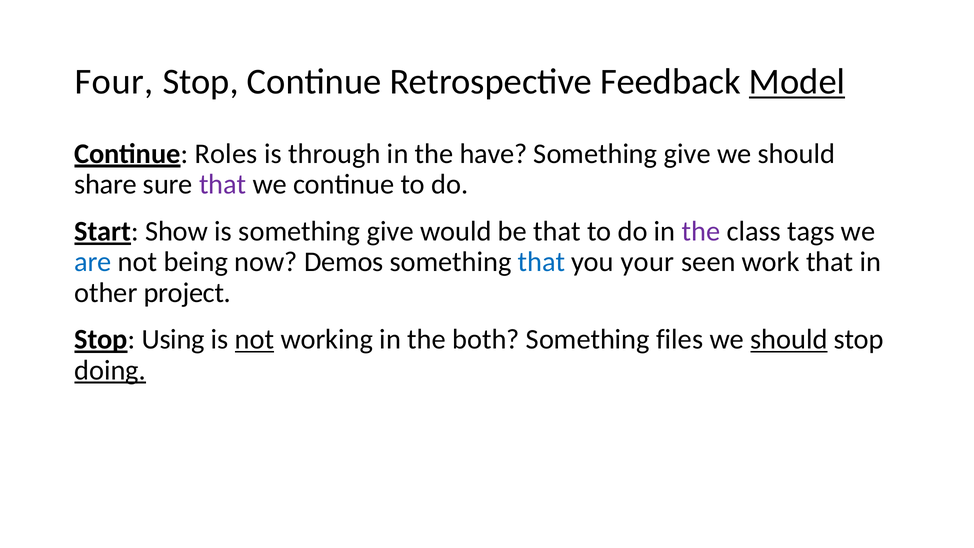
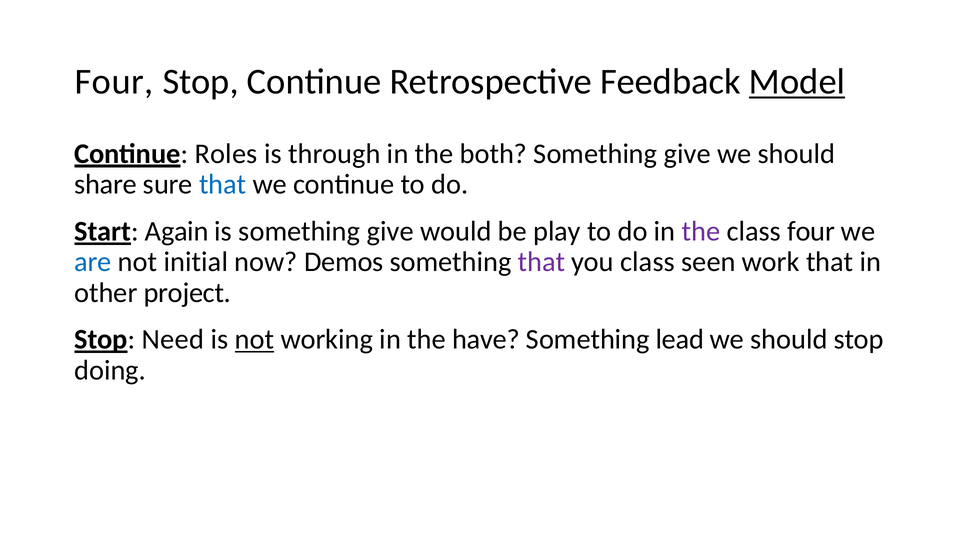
have: have -> both
that at (223, 184) colour: purple -> blue
Show: Show -> Again
be that: that -> play
class tags: tags -> four
being: being -> initial
that at (541, 262) colour: blue -> purple
you your: your -> class
Using: Using -> Need
both: both -> have
files: files -> lead
should at (789, 339) underline: present -> none
doing underline: present -> none
